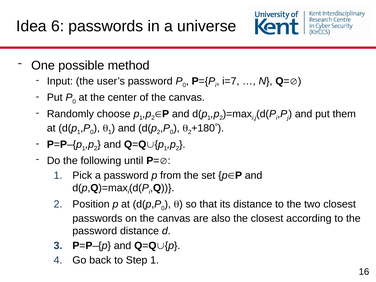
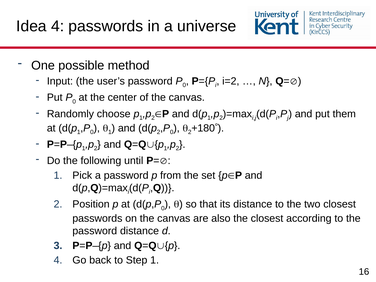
Idea 6: 6 -> 4
i=7: i=7 -> i=2
